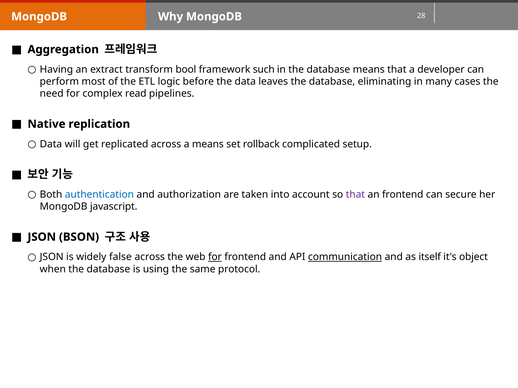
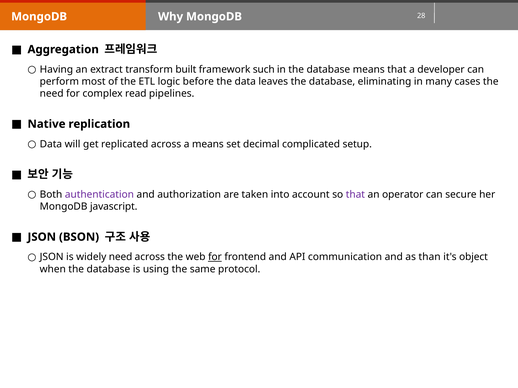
bool: bool -> built
rollback: rollback -> decimal
authentication colour: blue -> purple
an frontend: frontend -> operator
widely false: false -> need
communication underline: present -> none
itself: itself -> than
